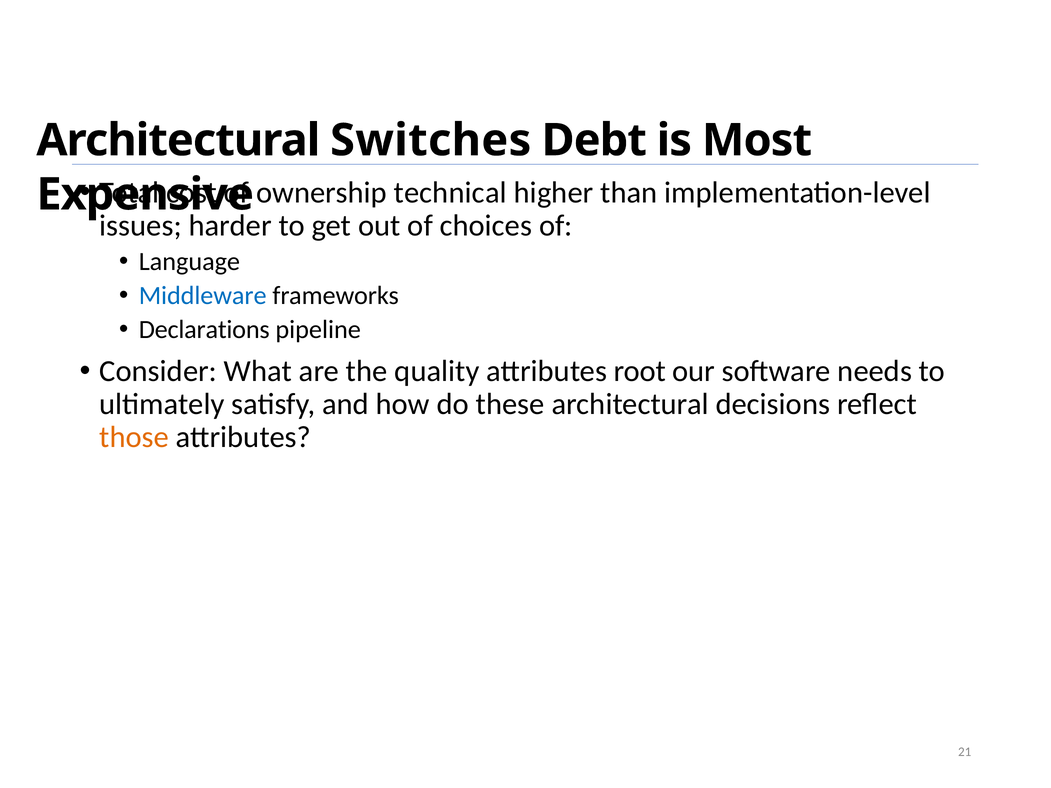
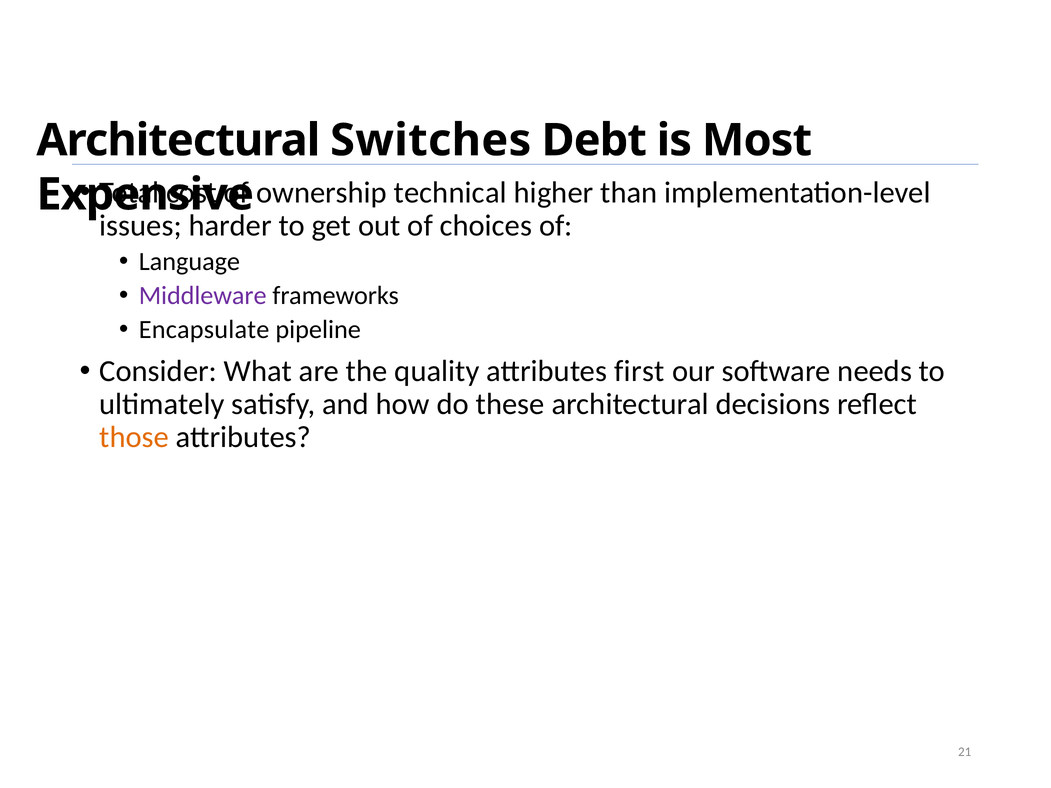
Middleware colour: blue -> purple
Declarations: Declarations -> Encapsulate
root: root -> first
